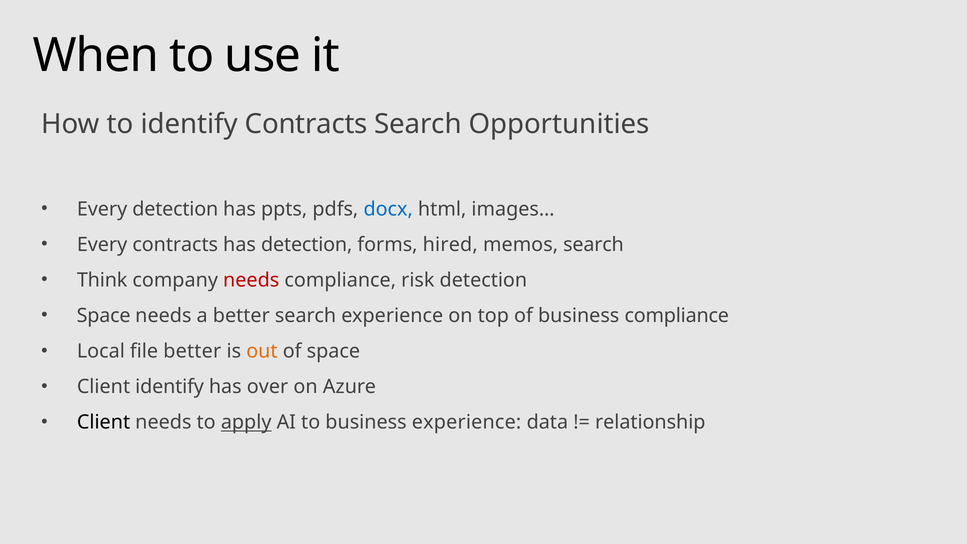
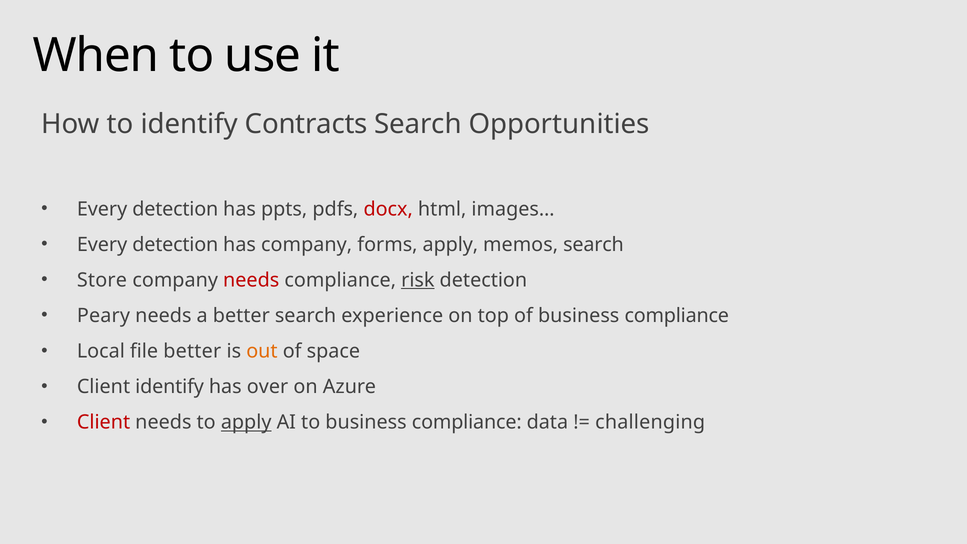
docx colour: blue -> red
contracts at (175, 245): contracts -> detection
has detection: detection -> company
forms hired: hired -> apply
Think: Think -> Store
risk underline: none -> present
Space at (104, 316): Space -> Peary
Client at (104, 422) colour: black -> red
to business experience: experience -> compliance
relationship: relationship -> challenging
